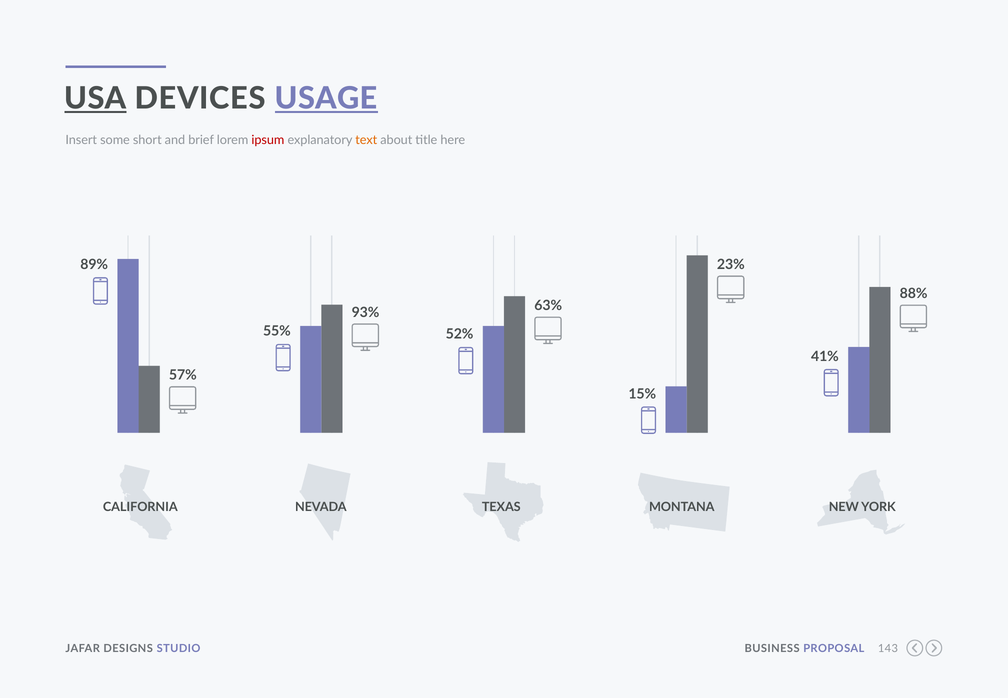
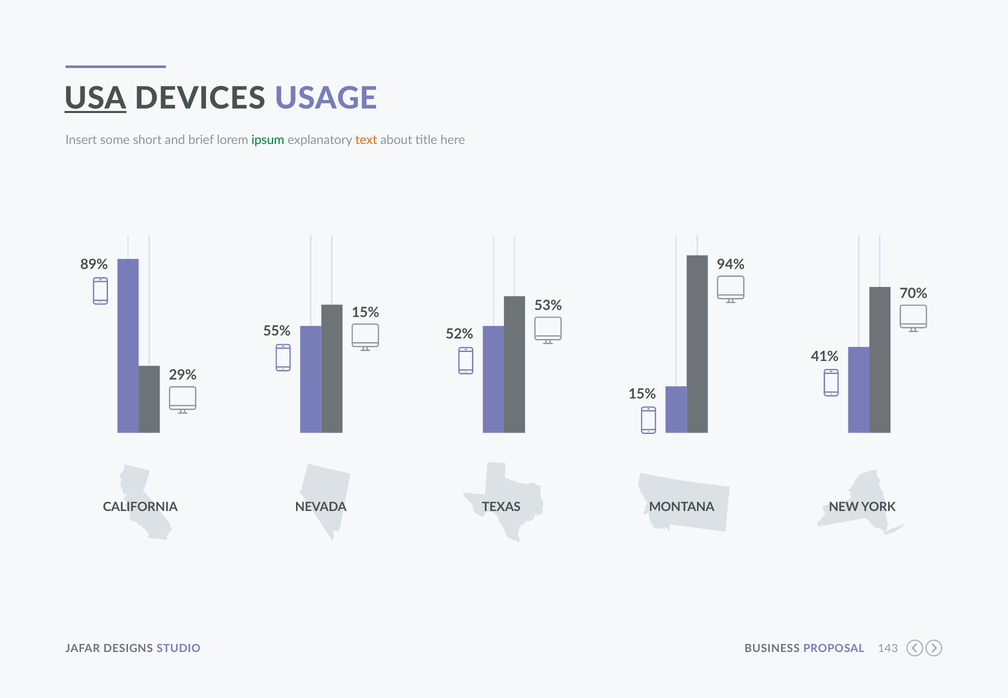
USAGE underline: present -> none
ipsum colour: red -> green
23%: 23% -> 94%
88%: 88% -> 70%
63%: 63% -> 53%
93% at (366, 312): 93% -> 15%
57%: 57% -> 29%
